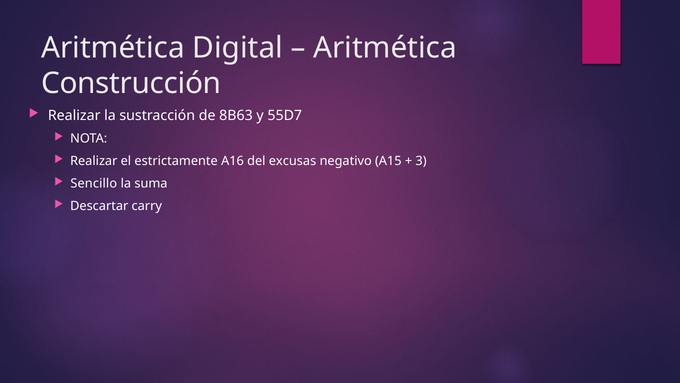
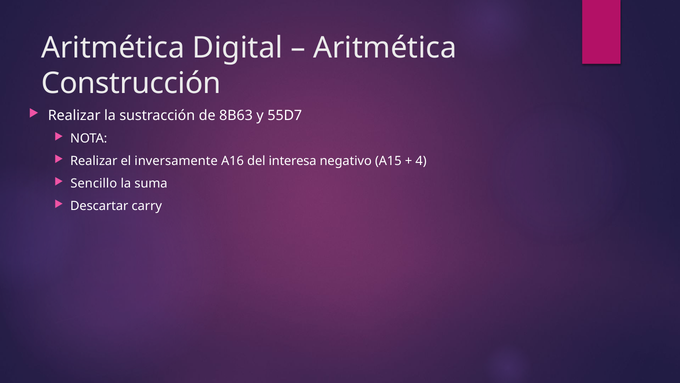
estrictamente: estrictamente -> inversamente
excusas: excusas -> interesa
3: 3 -> 4
